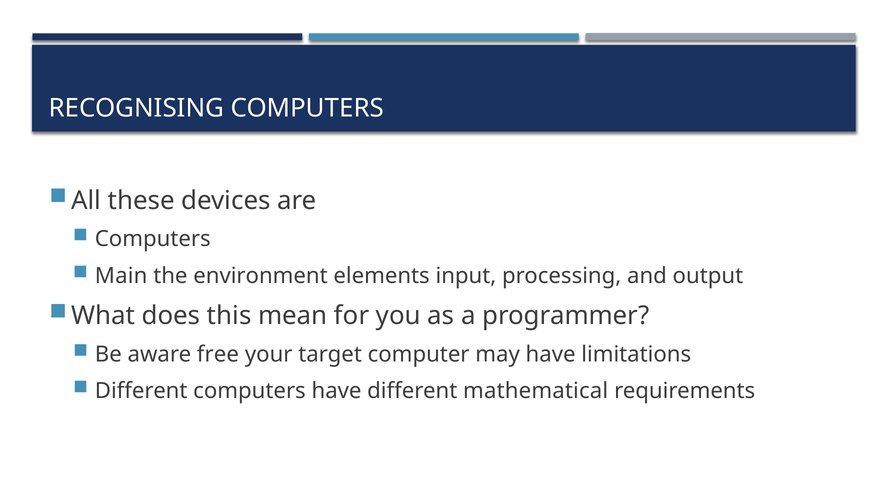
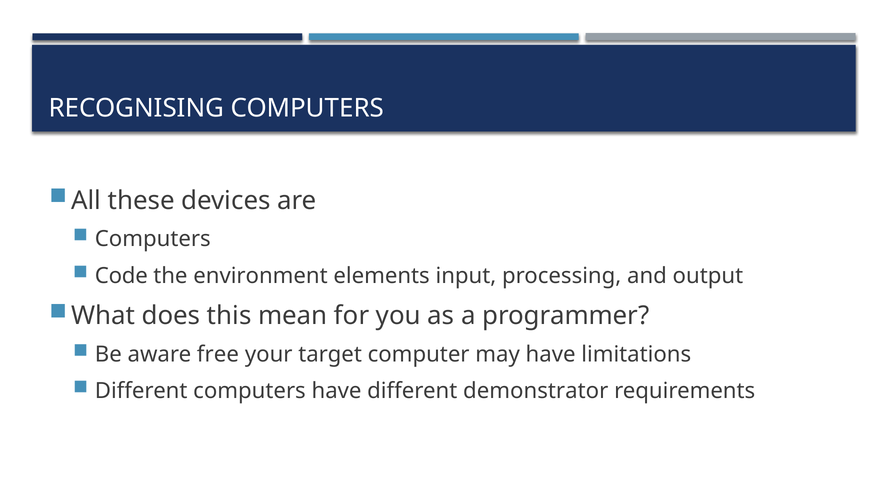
Main: Main -> Code
mathematical: mathematical -> demonstrator
